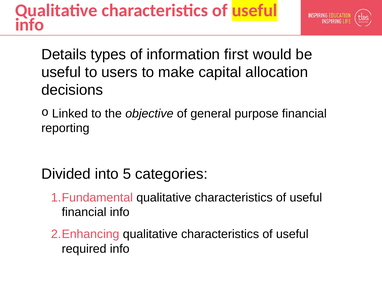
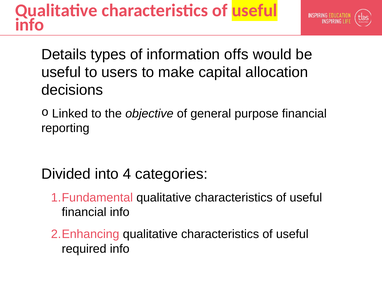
first: first -> offs
5: 5 -> 4
